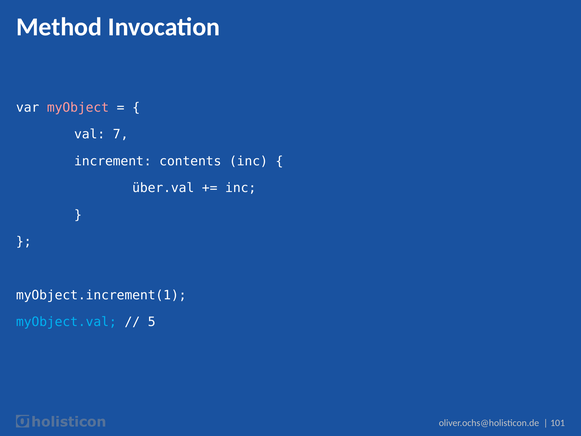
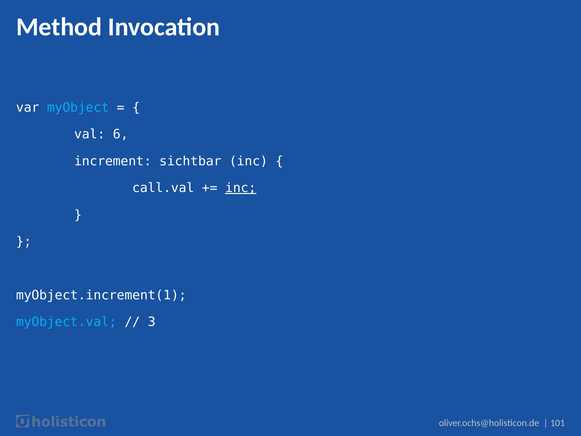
myObject colour: pink -> light blue
7: 7 -> 6
contents: contents -> sichtbar
über.val: über.val -> call.val
inc at (241, 188) underline: none -> present
5: 5 -> 3
